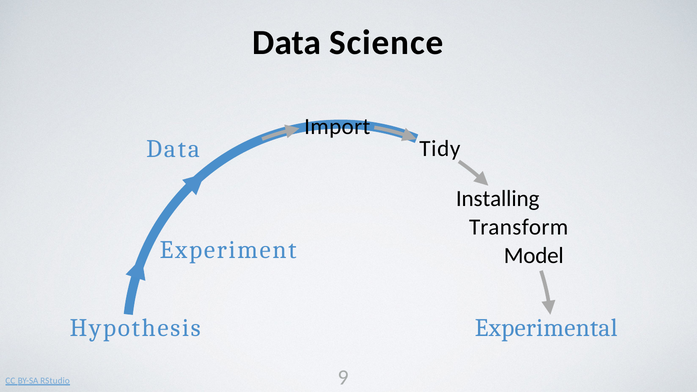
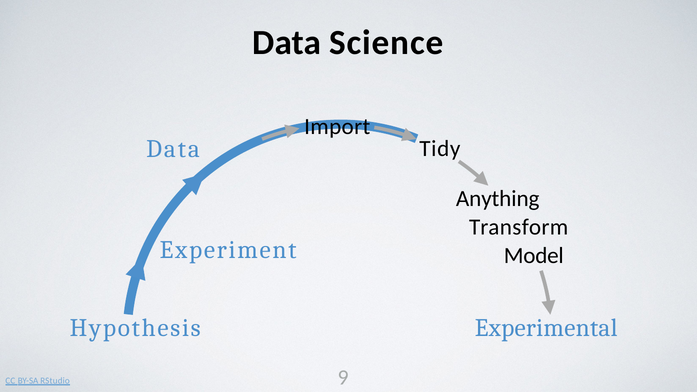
Installing: Installing -> Anything
